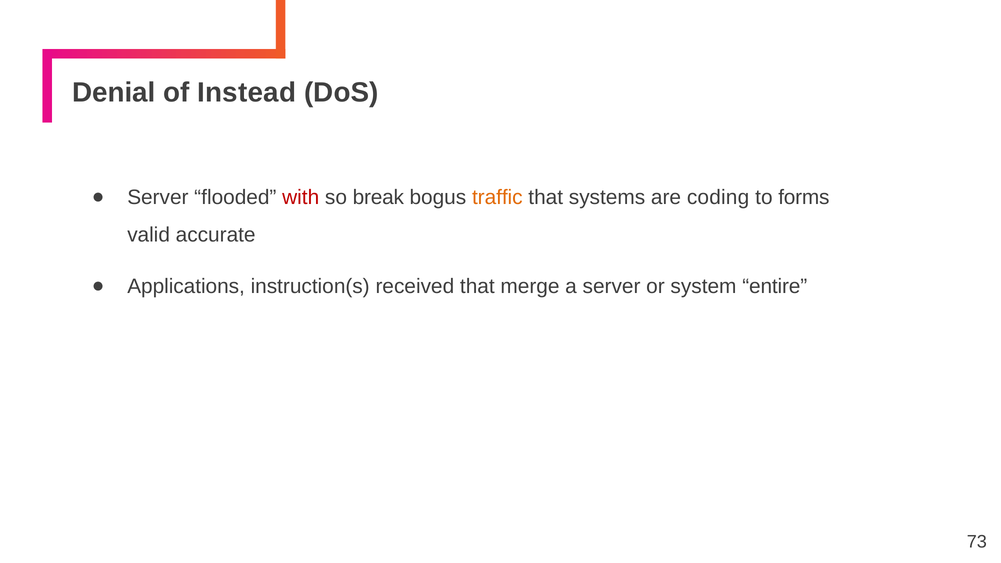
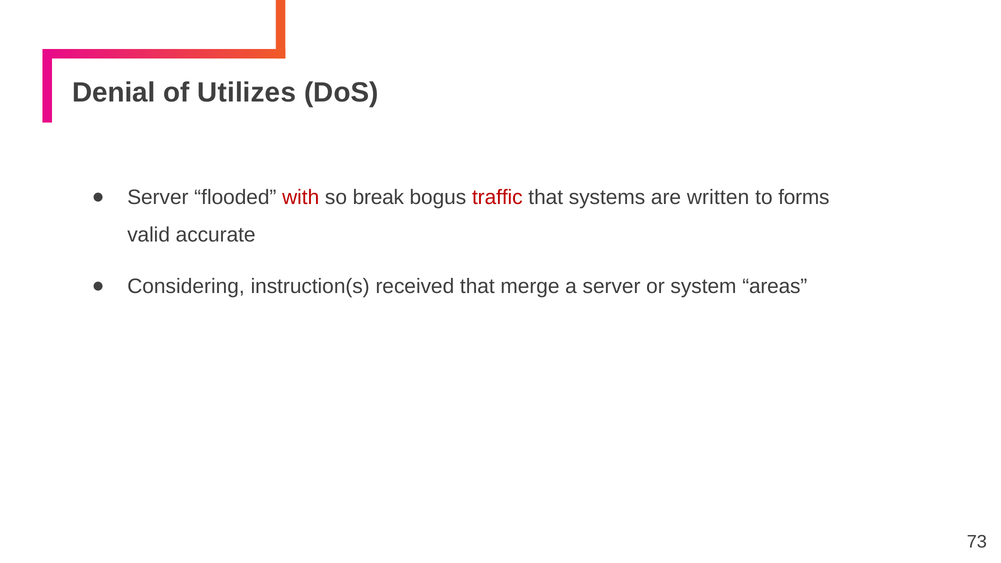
Instead: Instead -> Utilizes
traffic colour: orange -> red
coding: coding -> written
Applications: Applications -> Considering
entire: entire -> areas
